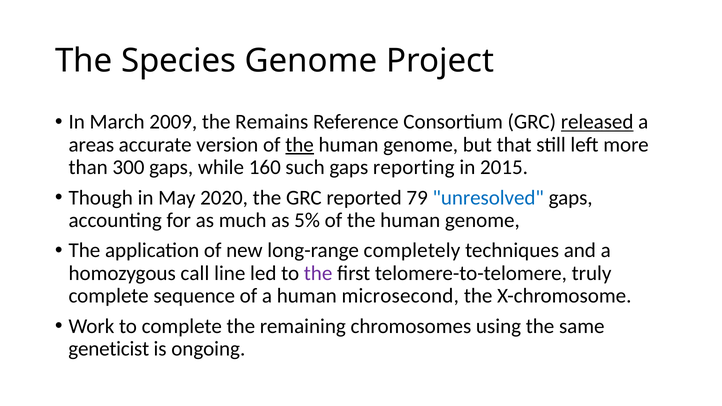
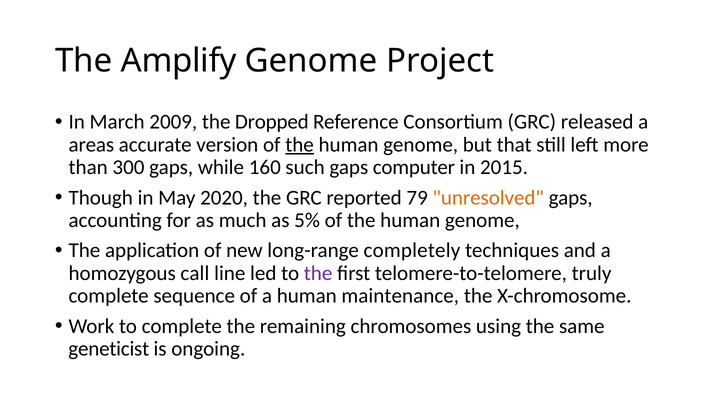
Species: Species -> Amplify
Remains: Remains -> Dropped
released underline: present -> none
reporting: reporting -> computer
unresolved colour: blue -> orange
microsecond: microsecond -> maintenance
